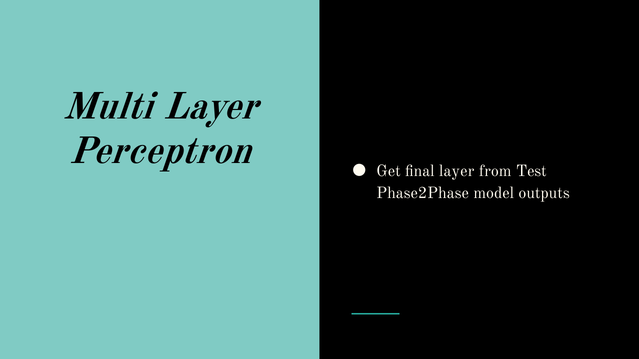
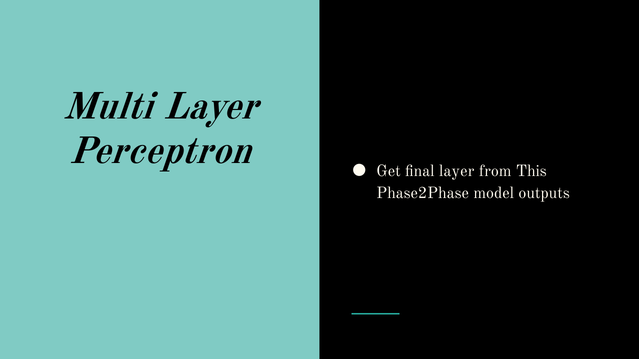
Test: Test -> This
